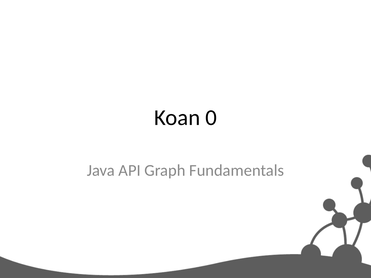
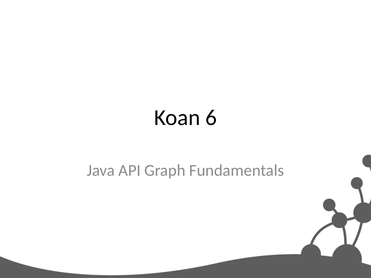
0: 0 -> 6
